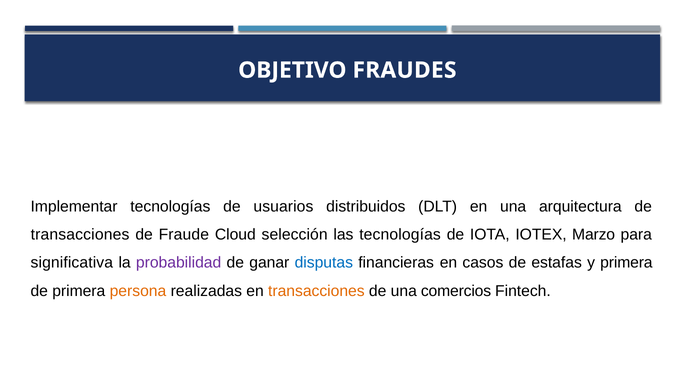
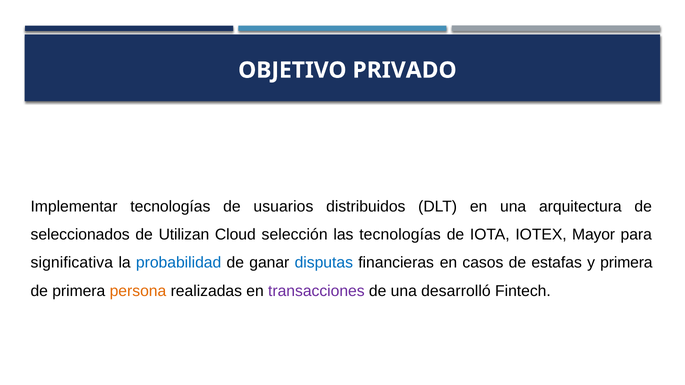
FRAUDES: FRAUDES -> PRIVADO
transacciones at (80, 235): transacciones -> seleccionados
Fraude: Fraude -> Utilizan
Marzo: Marzo -> Mayor
probabilidad colour: purple -> blue
transacciones at (316, 291) colour: orange -> purple
comercios: comercios -> desarrolló
